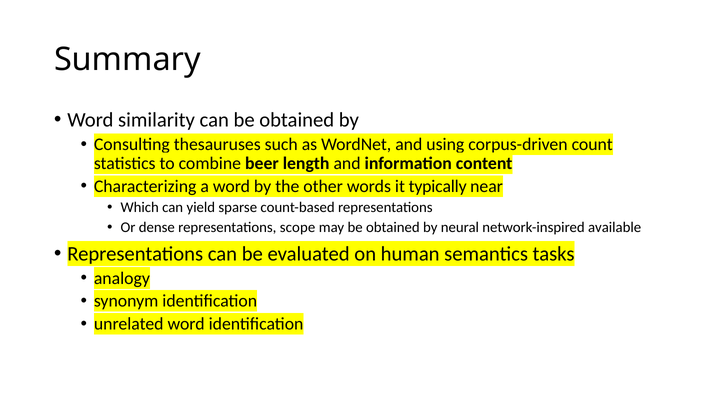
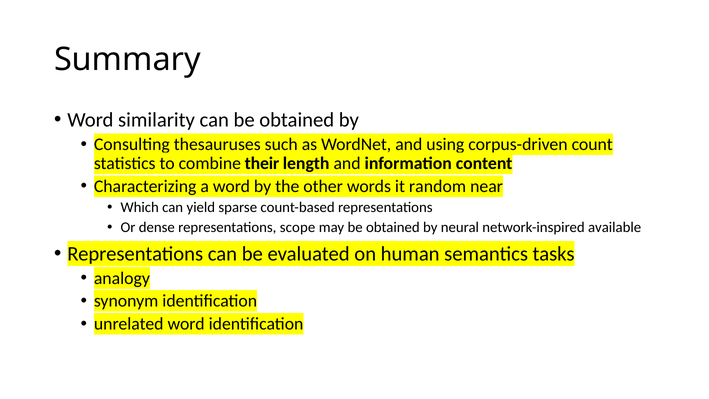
beer: beer -> their
typically: typically -> random
